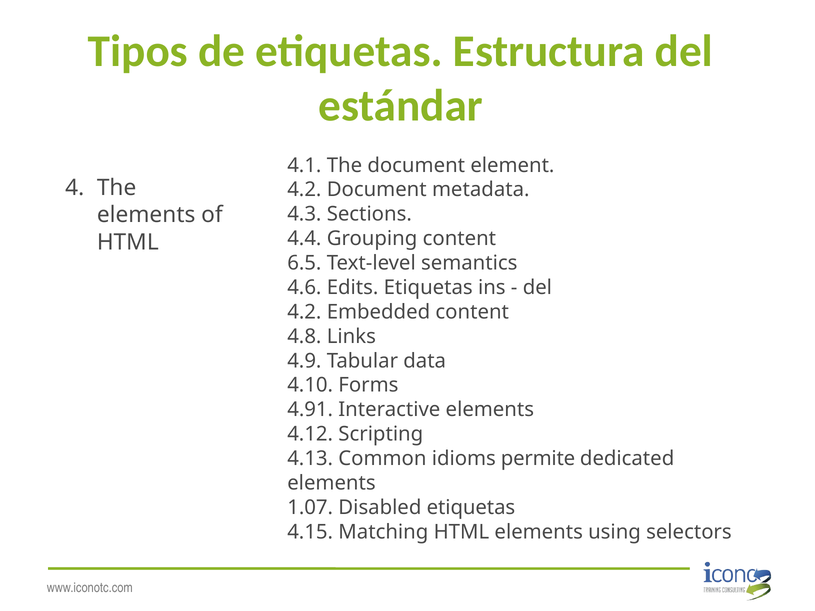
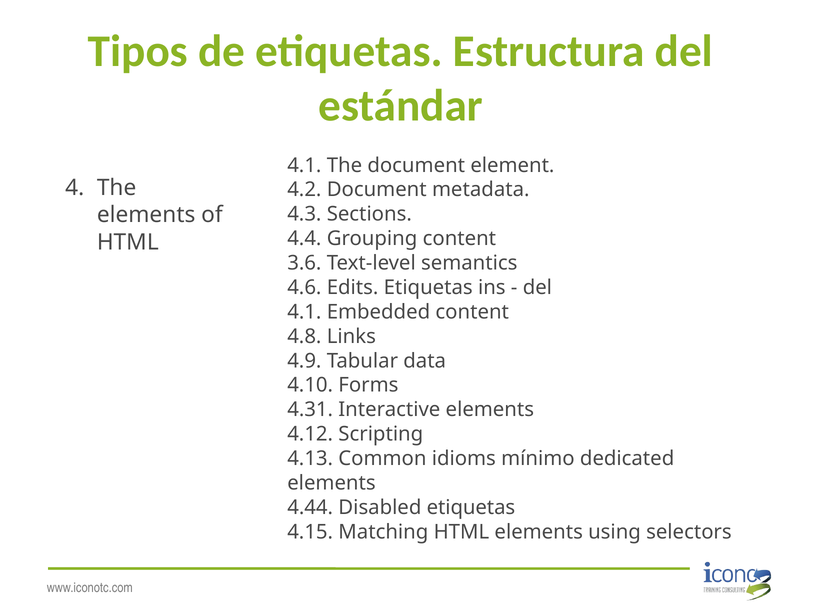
6.5: 6.5 -> 3.6
4.2 at (304, 312): 4.2 -> 4.1
4.91: 4.91 -> 4.31
permite: permite -> mínimo
1.07: 1.07 -> 4.44
